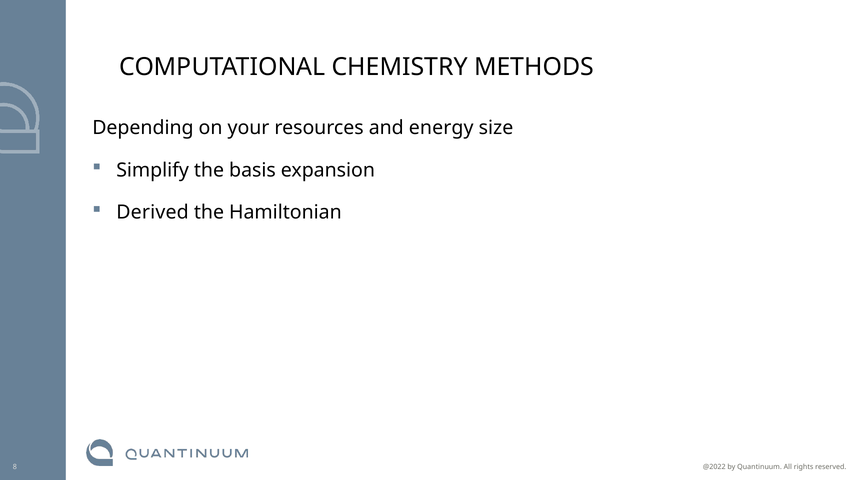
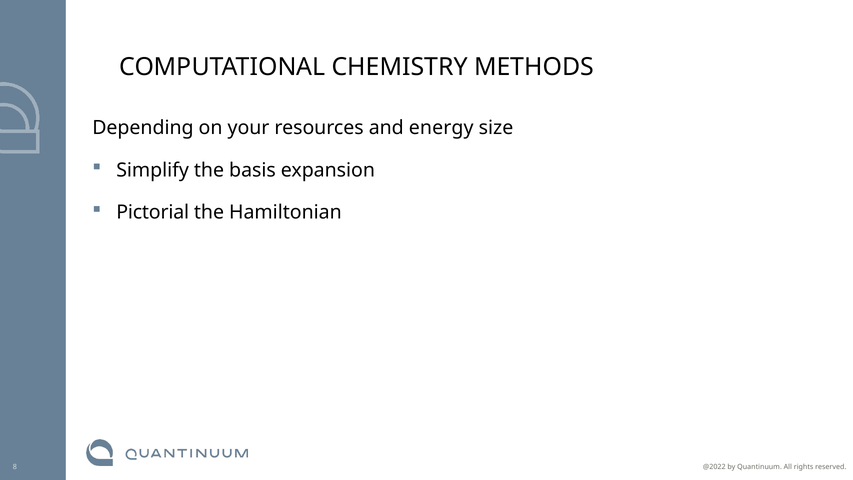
Derived: Derived -> Pictorial
